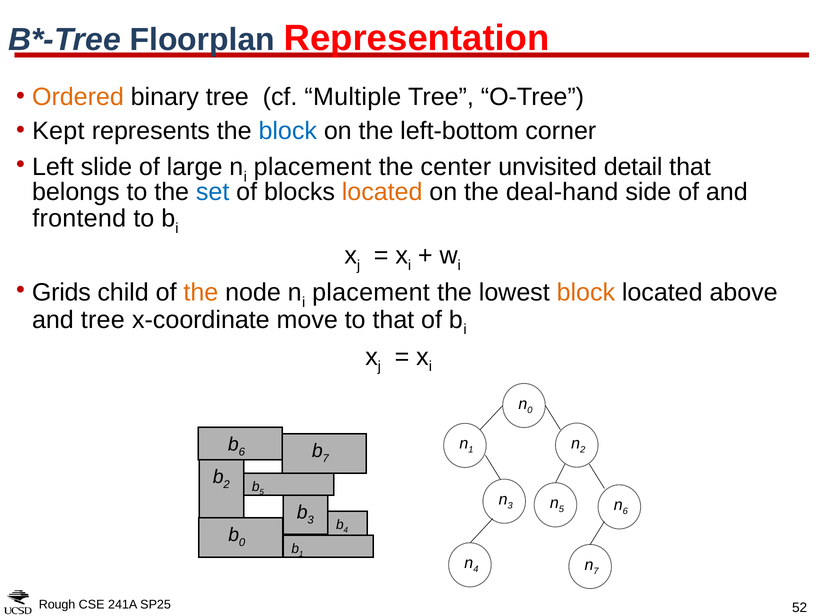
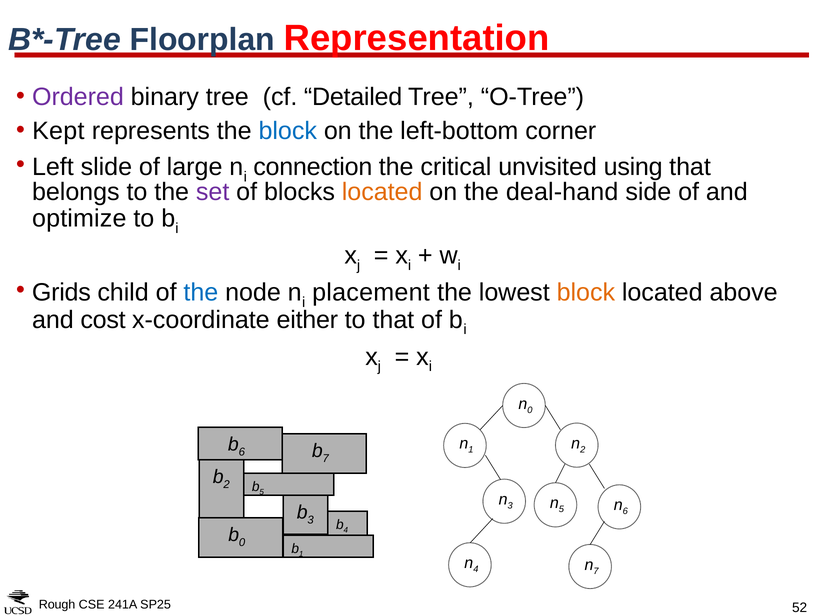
Ordered colour: orange -> purple
Multiple: Multiple -> Detailed
placement at (313, 167): placement -> connection
center: center -> critical
detail: detail -> using
set colour: blue -> purple
frontend: frontend -> optimize
the at (201, 292) colour: orange -> blue
and tree: tree -> cost
move: move -> either
